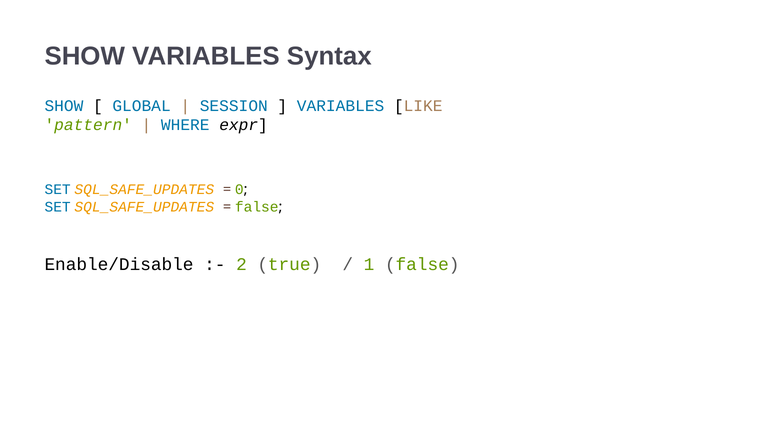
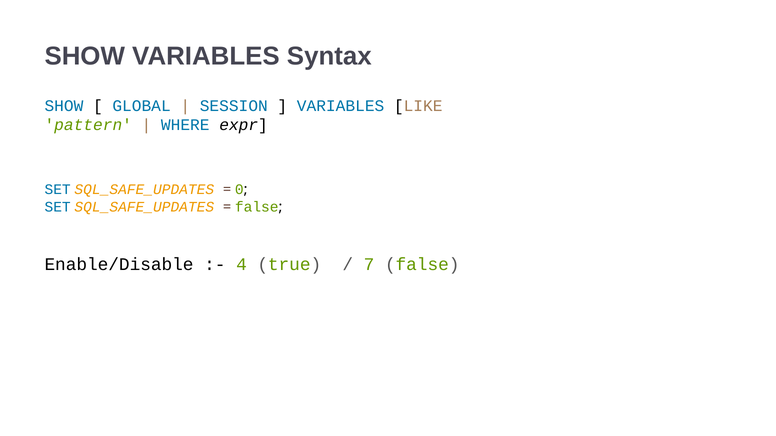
2: 2 -> 4
1: 1 -> 7
